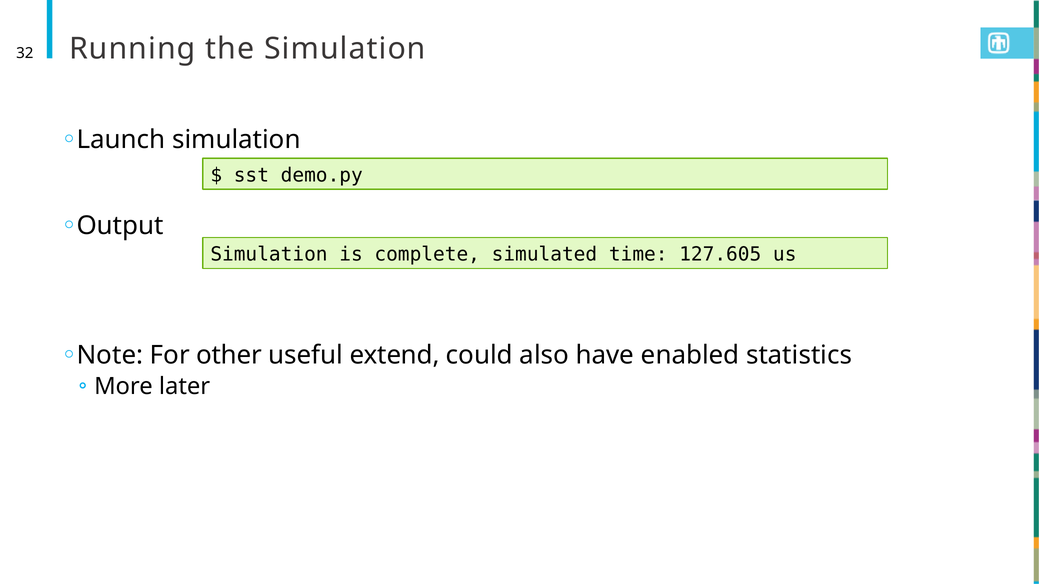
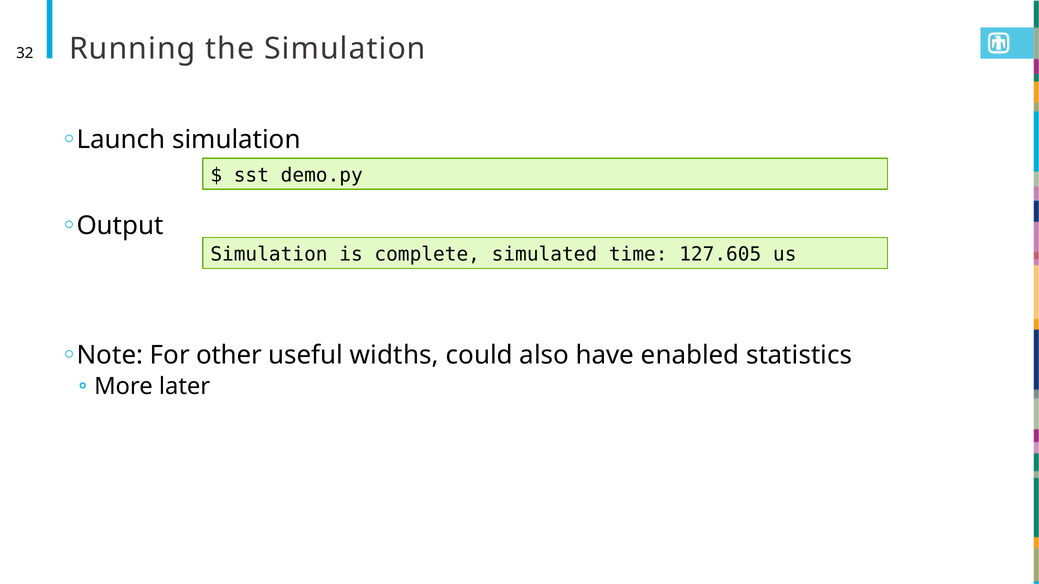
extend: extend -> widths
